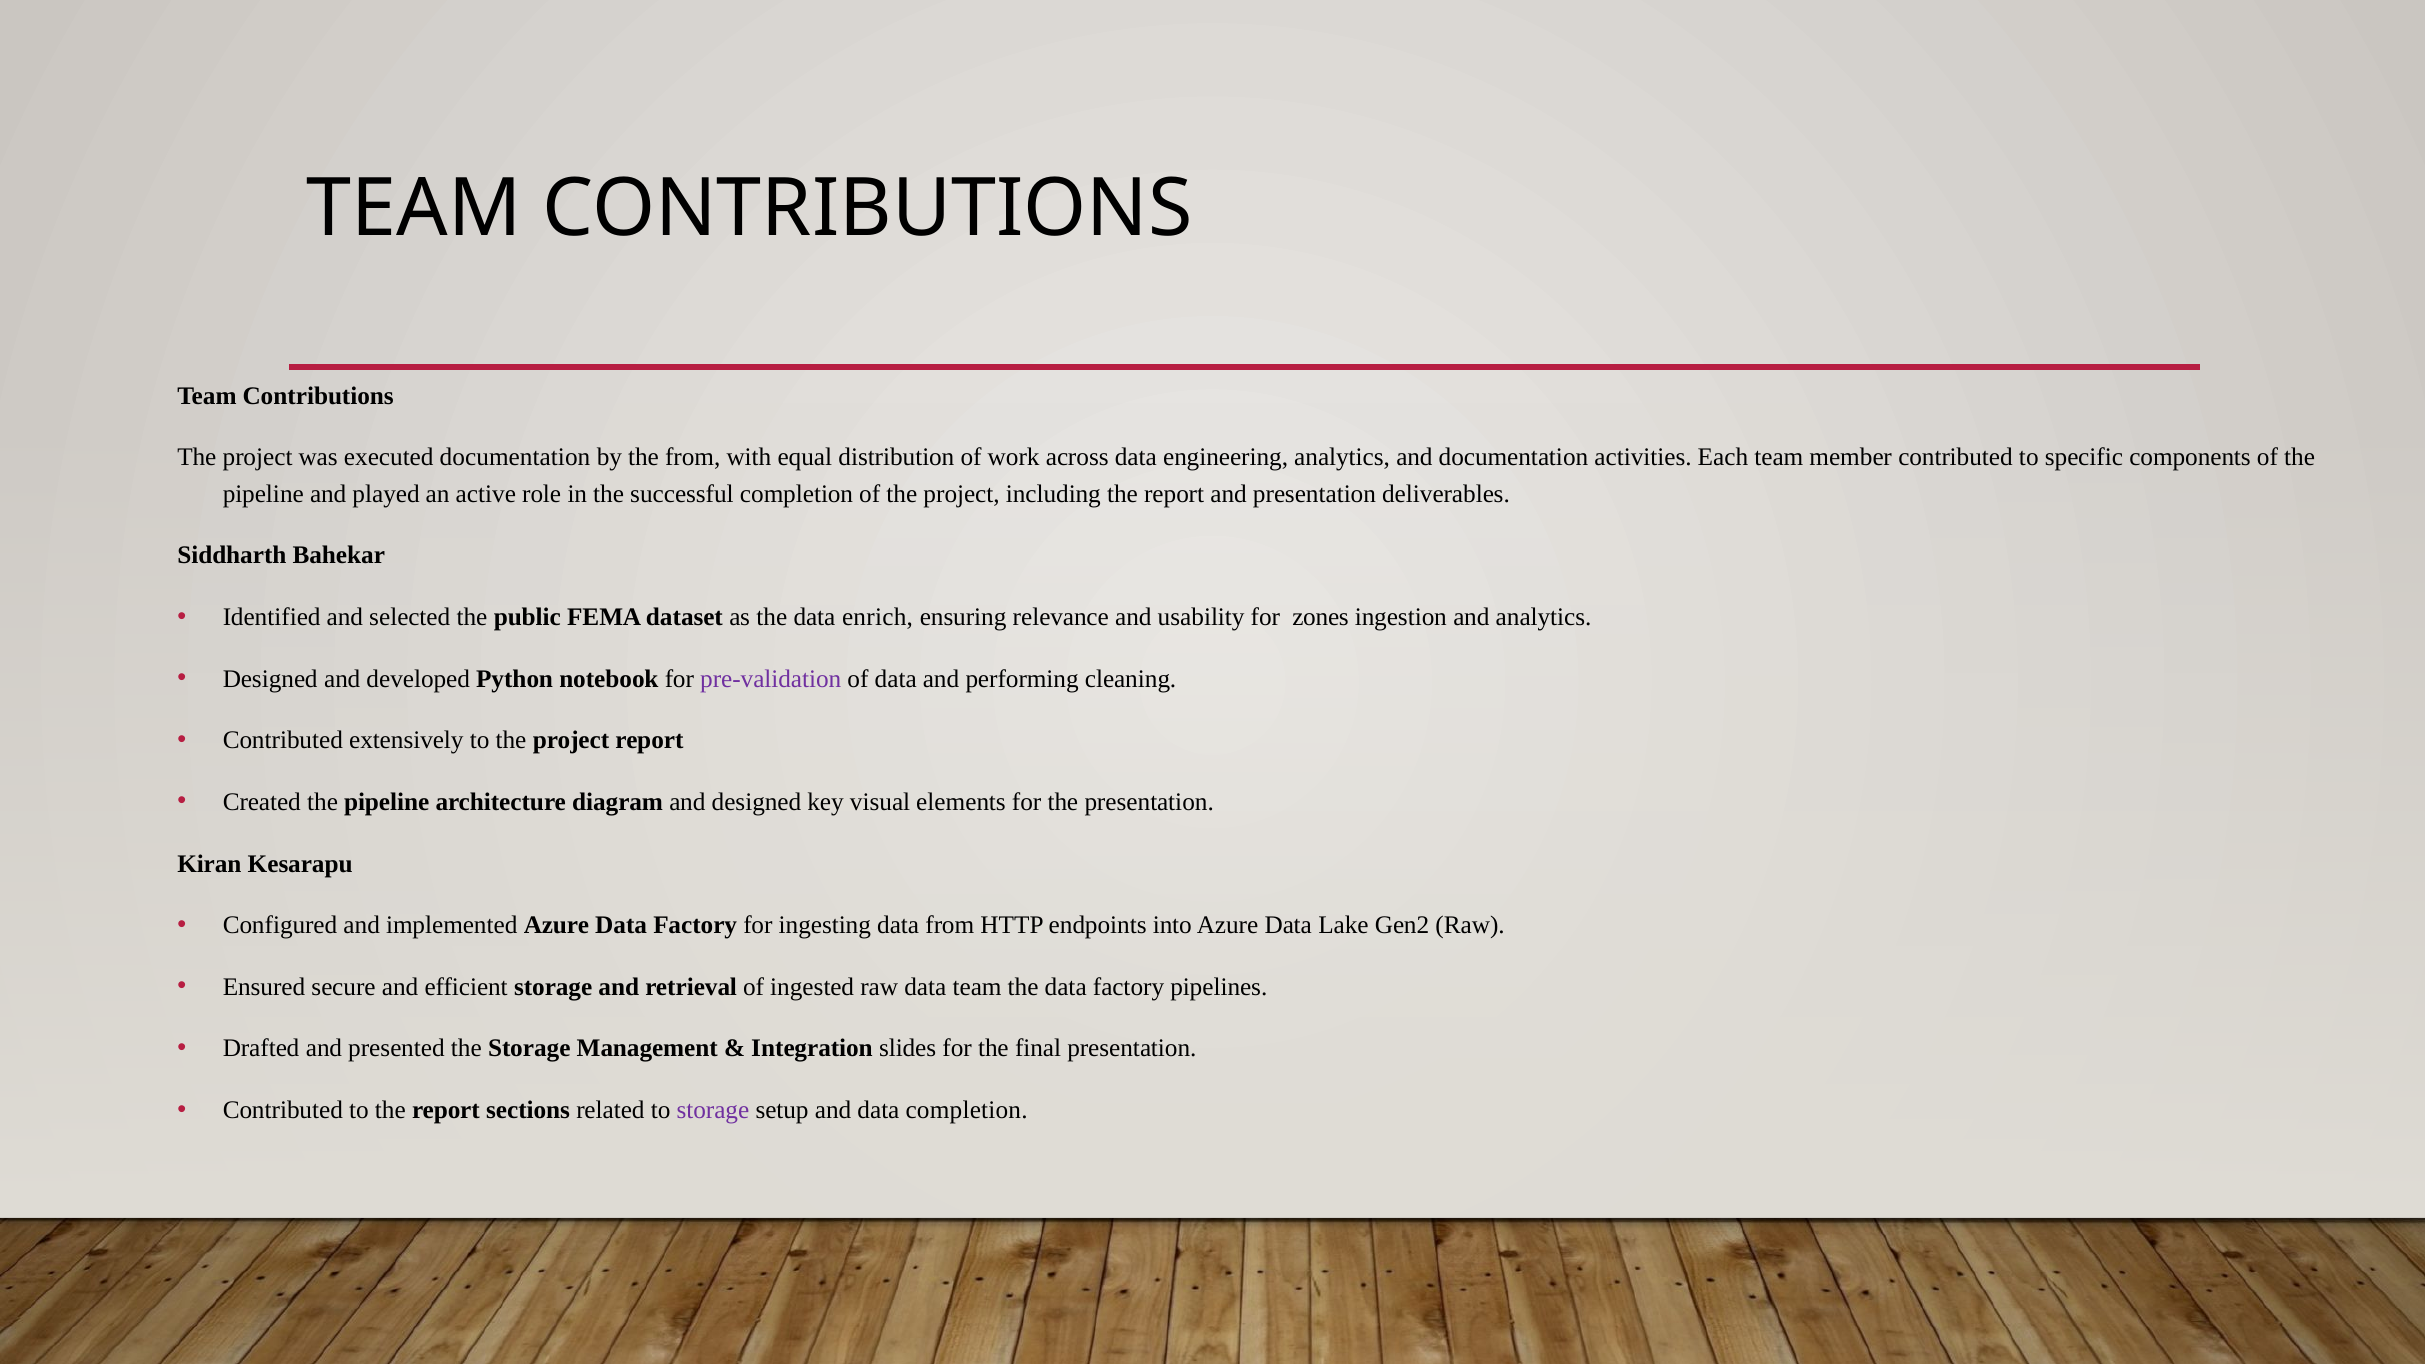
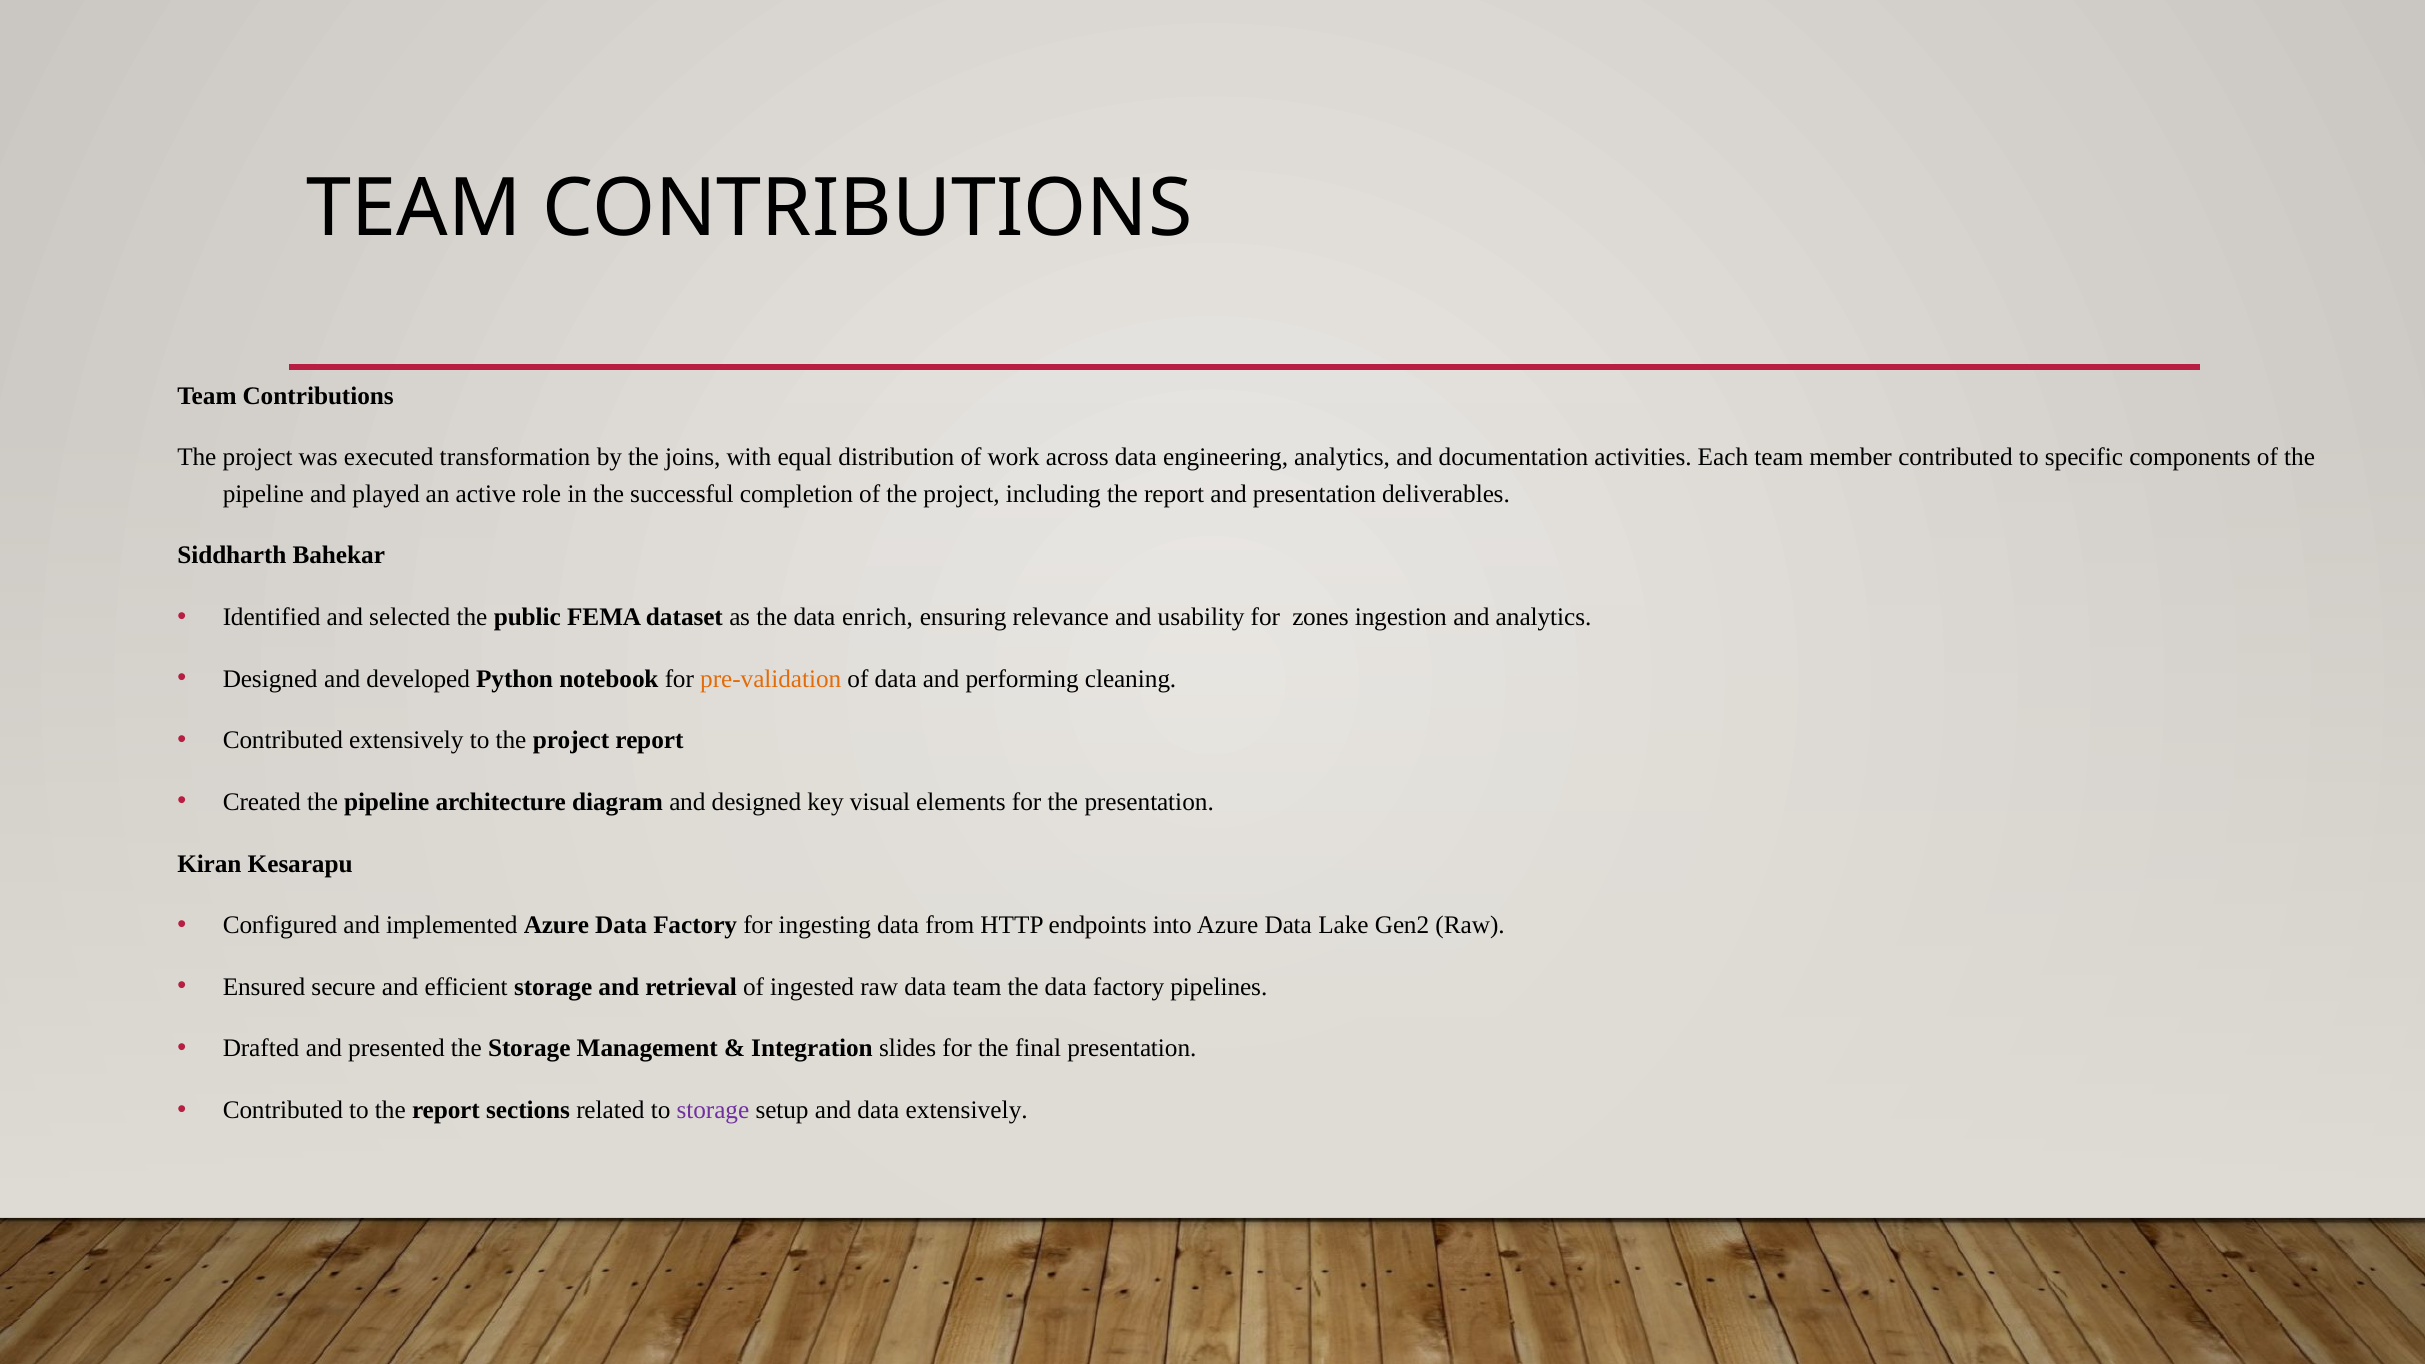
executed documentation: documentation -> transformation
the from: from -> joins
pre-validation colour: purple -> orange
data completion: completion -> extensively
